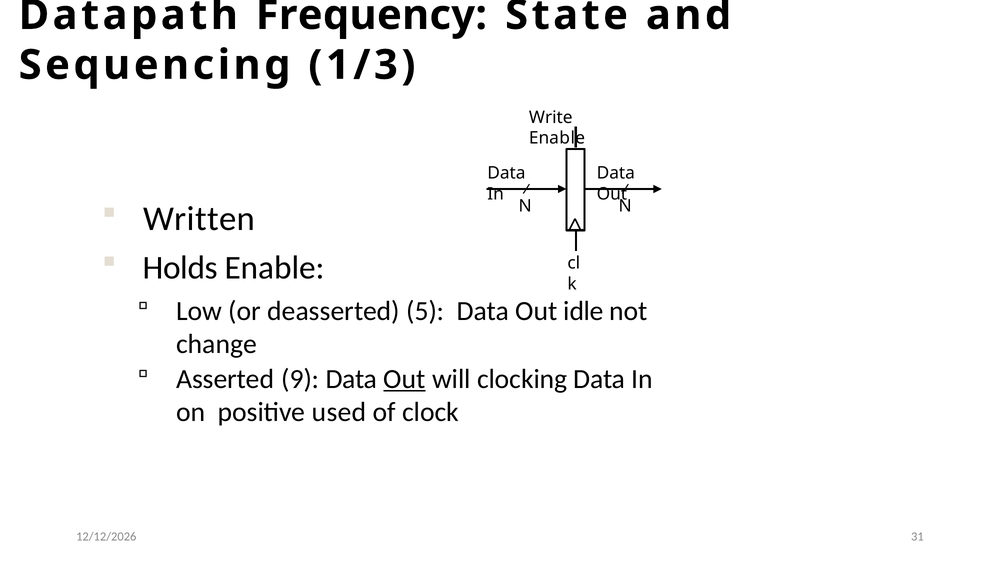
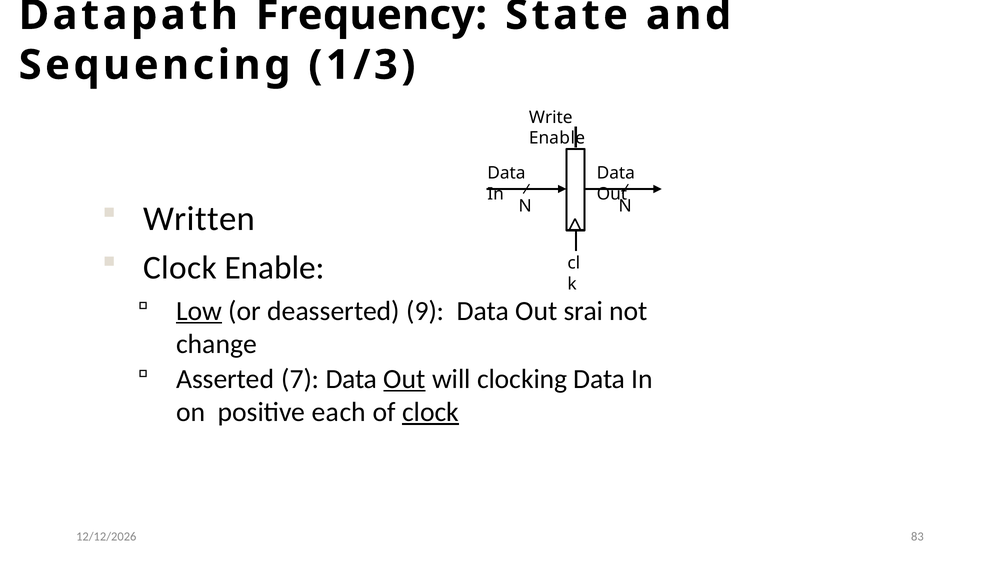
Holds at (180, 268): Holds -> Clock
Low underline: none -> present
5: 5 -> 9
idle: idle -> srai
9: 9 -> 7
used: used -> each
clock at (430, 413) underline: none -> present
31: 31 -> 83
